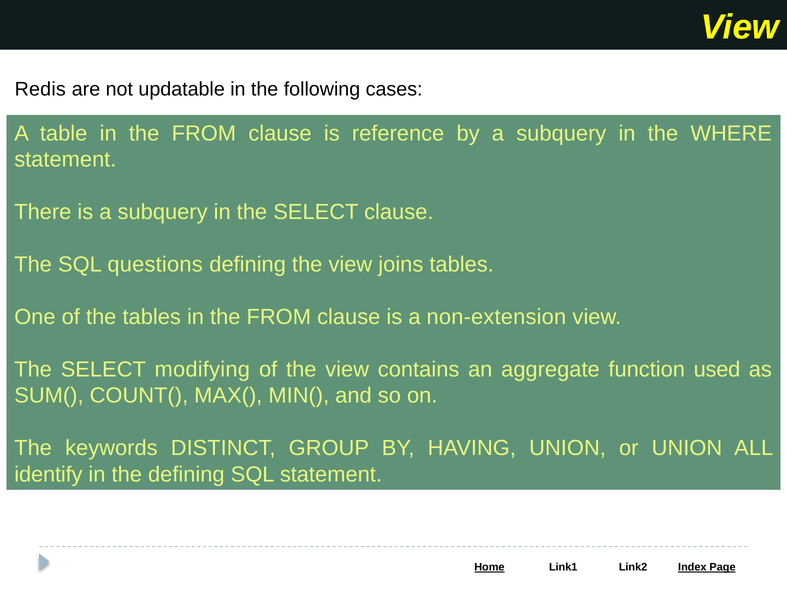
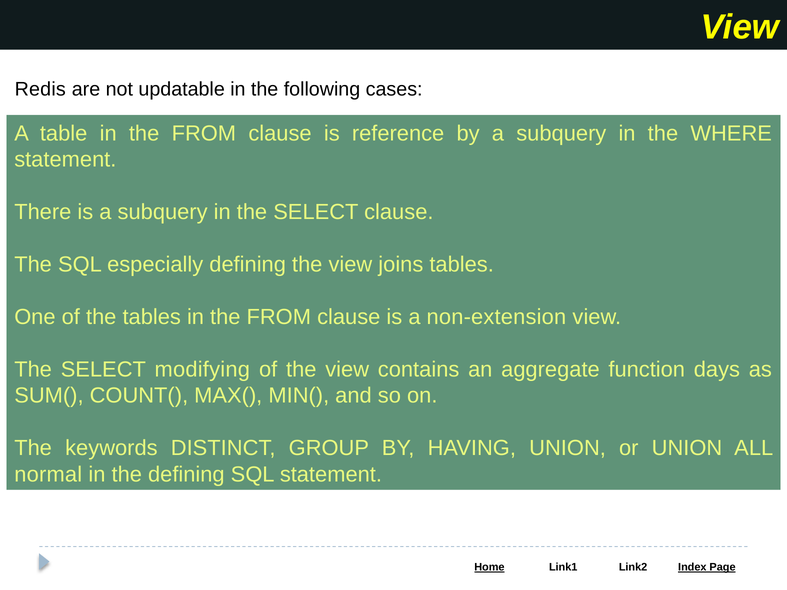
questions: questions -> especially
used: used -> days
identify: identify -> normal
